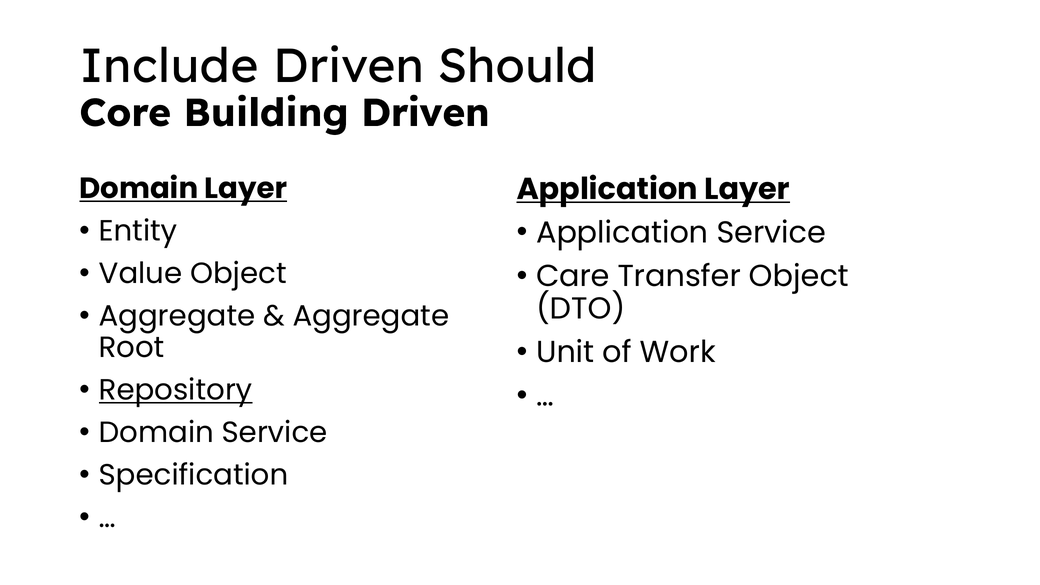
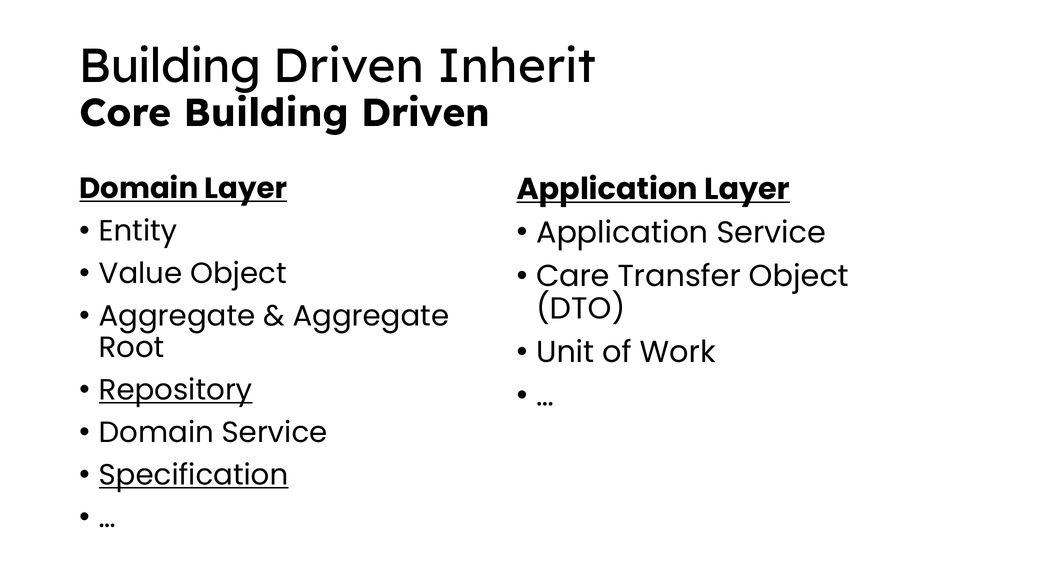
Include at (169, 66): Include -> Building
Should: Should -> Inherit
Specification underline: none -> present
